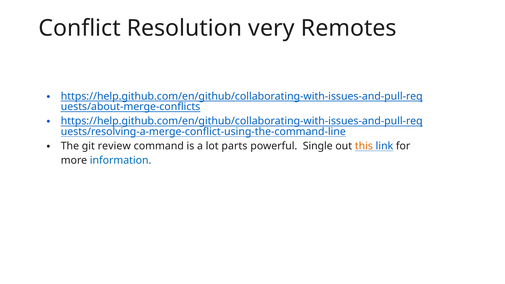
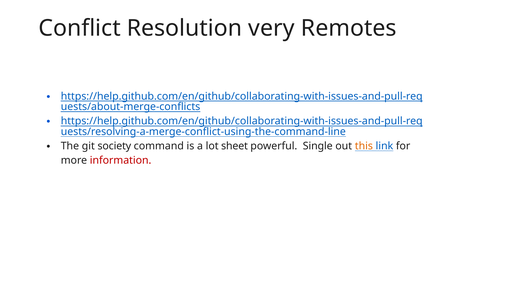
review: review -> society
parts: parts -> sheet
information colour: blue -> red
